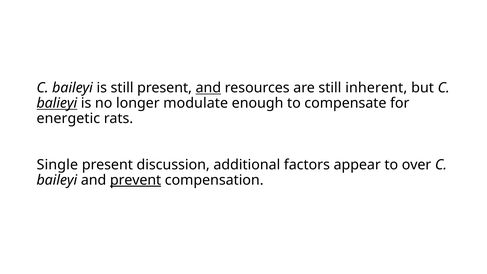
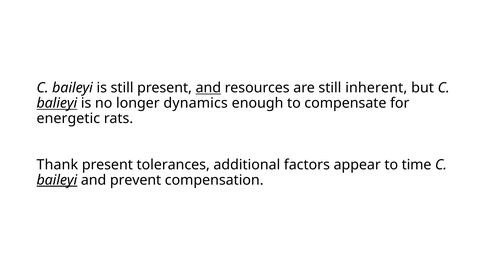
modulate: modulate -> dynamics
Single: Single -> Thank
discussion: discussion -> tolerances
over: over -> time
baileyi at (57, 180) underline: none -> present
prevent underline: present -> none
